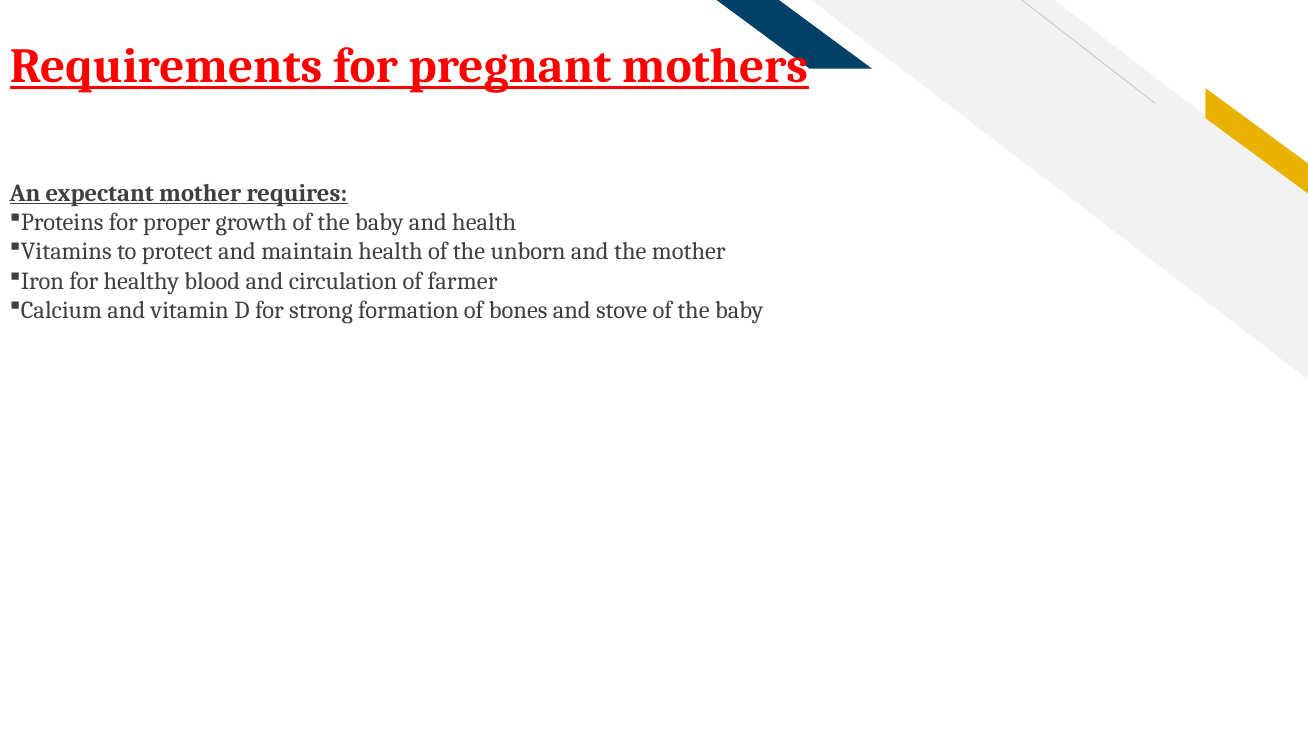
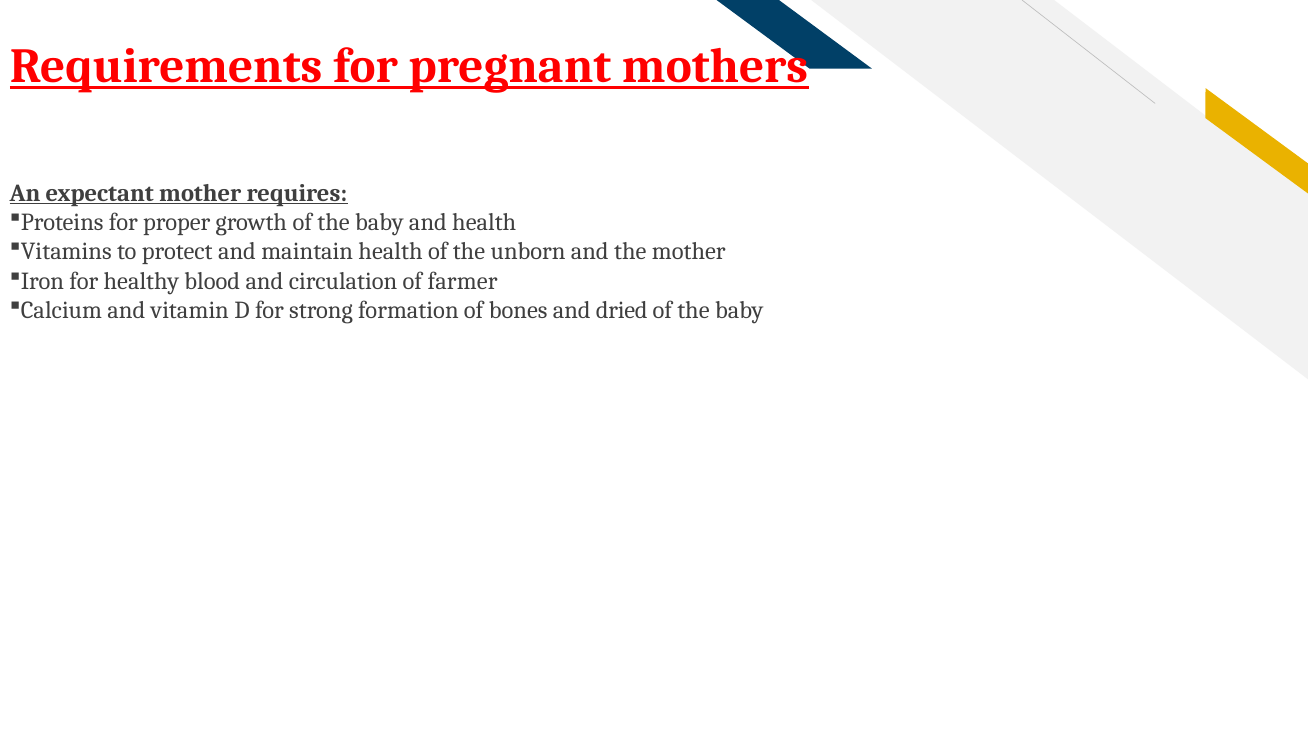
stove: stove -> dried
